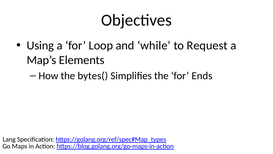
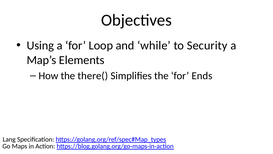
Request: Request -> Security
bytes(: bytes( -> there(
